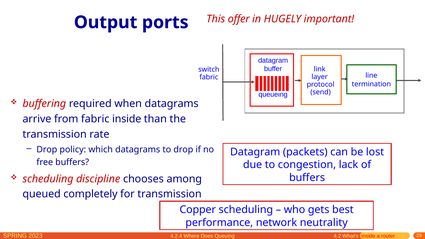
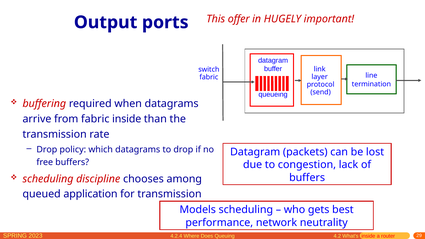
completely: completely -> application
Copper: Copper -> Models
